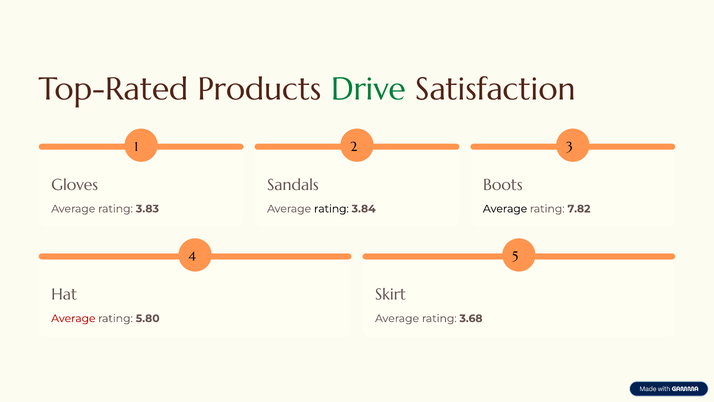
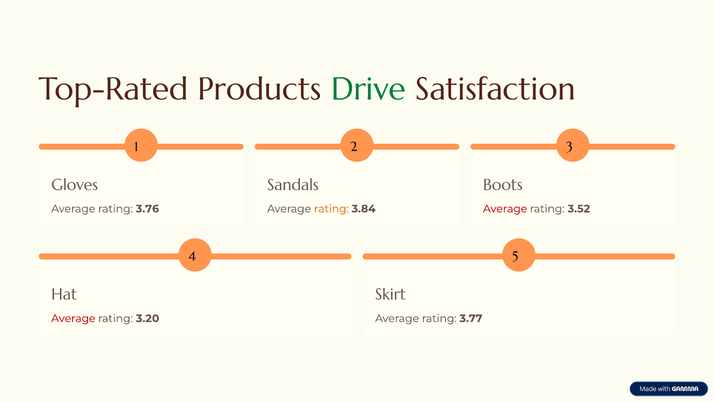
3.83: 3.83 -> 3.76
rating at (331, 209) colour: black -> orange
Average at (505, 209) colour: black -> red
7.82: 7.82 -> 3.52
5.80: 5.80 -> 3.20
3.68: 3.68 -> 3.77
